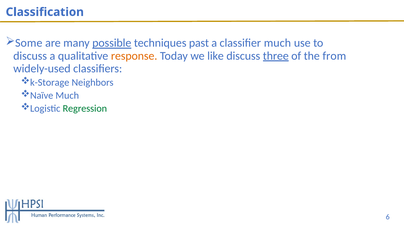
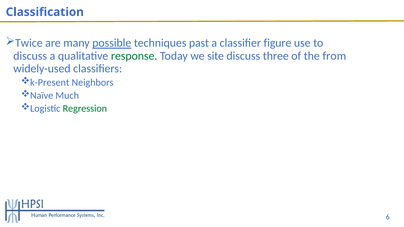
Some: Some -> Twice
classifier much: much -> figure
response colour: orange -> green
like: like -> site
three underline: present -> none
k-Storage: k-Storage -> k-Present
